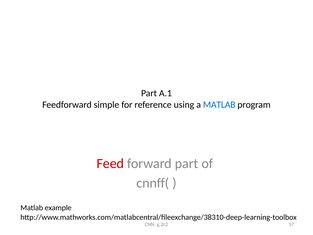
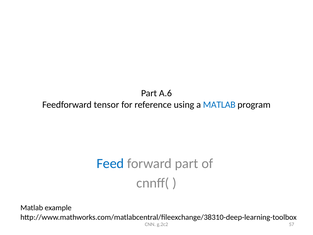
A.1: A.1 -> A.6
simple: simple -> tensor
Feed colour: red -> blue
